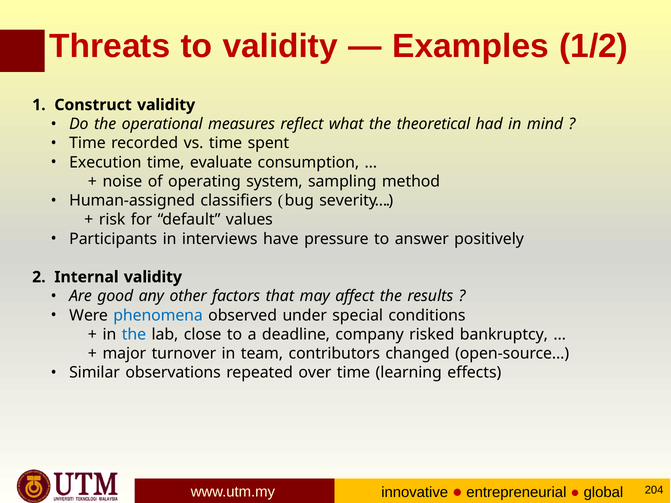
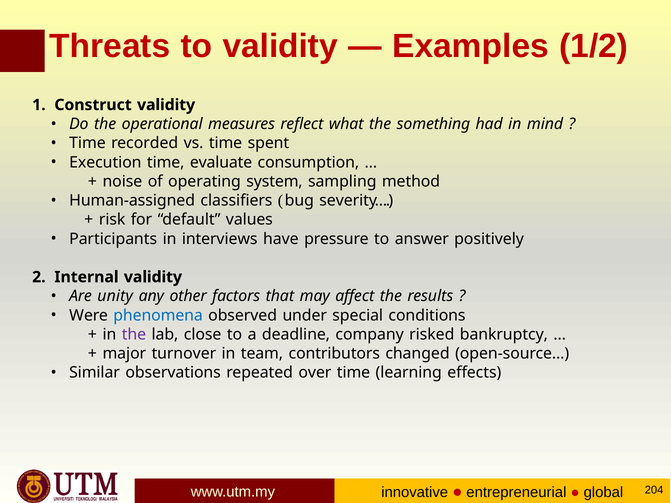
theoretical: theoretical -> something
good: good -> unity
the at (134, 335) colour: blue -> purple
